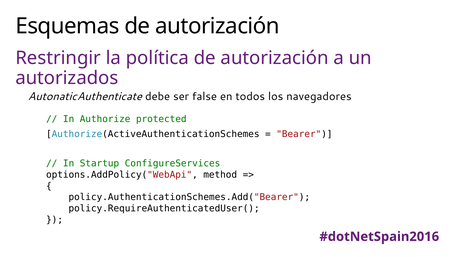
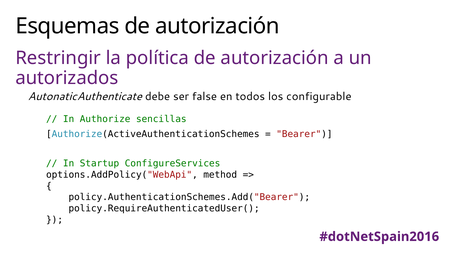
navegadores: navegadores -> configurable
protected: protected -> sencillas
